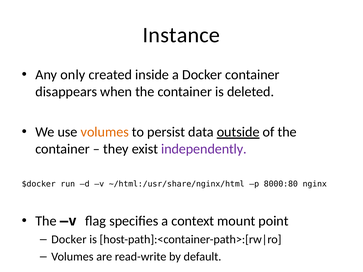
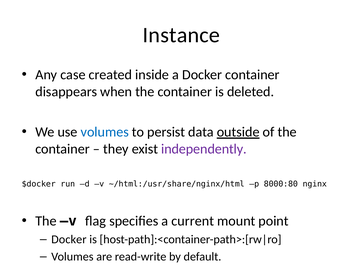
only: only -> case
volumes at (105, 132) colour: orange -> blue
context: context -> current
